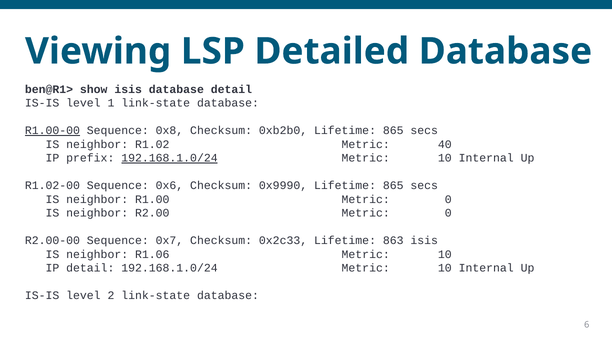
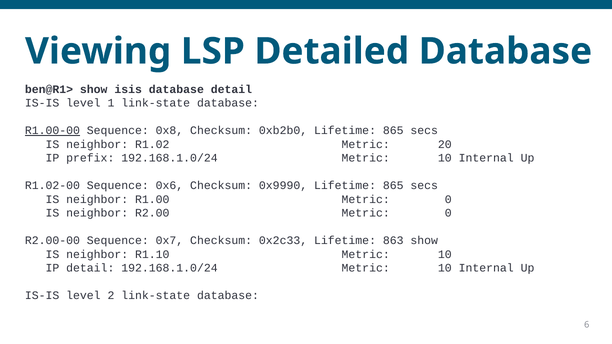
40: 40 -> 20
192.168.1.0/24 at (169, 158) underline: present -> none
863 isis: isis -> show
R1.06: R1.06 -> R1.10
